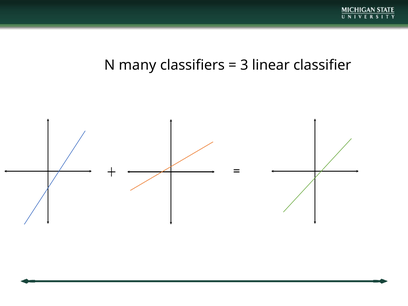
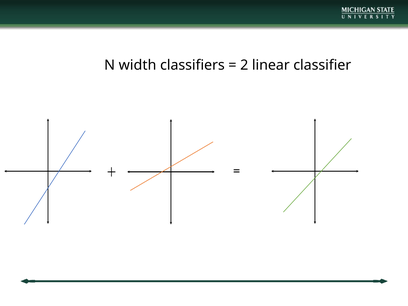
many: many -> width
3: 3 -> 2
